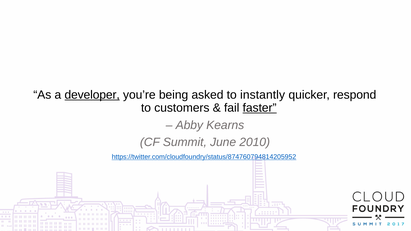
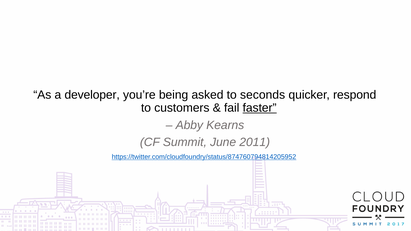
developer underline: present -> none
instantly: instantly -> seconds
2010: 2010 -> 2011
